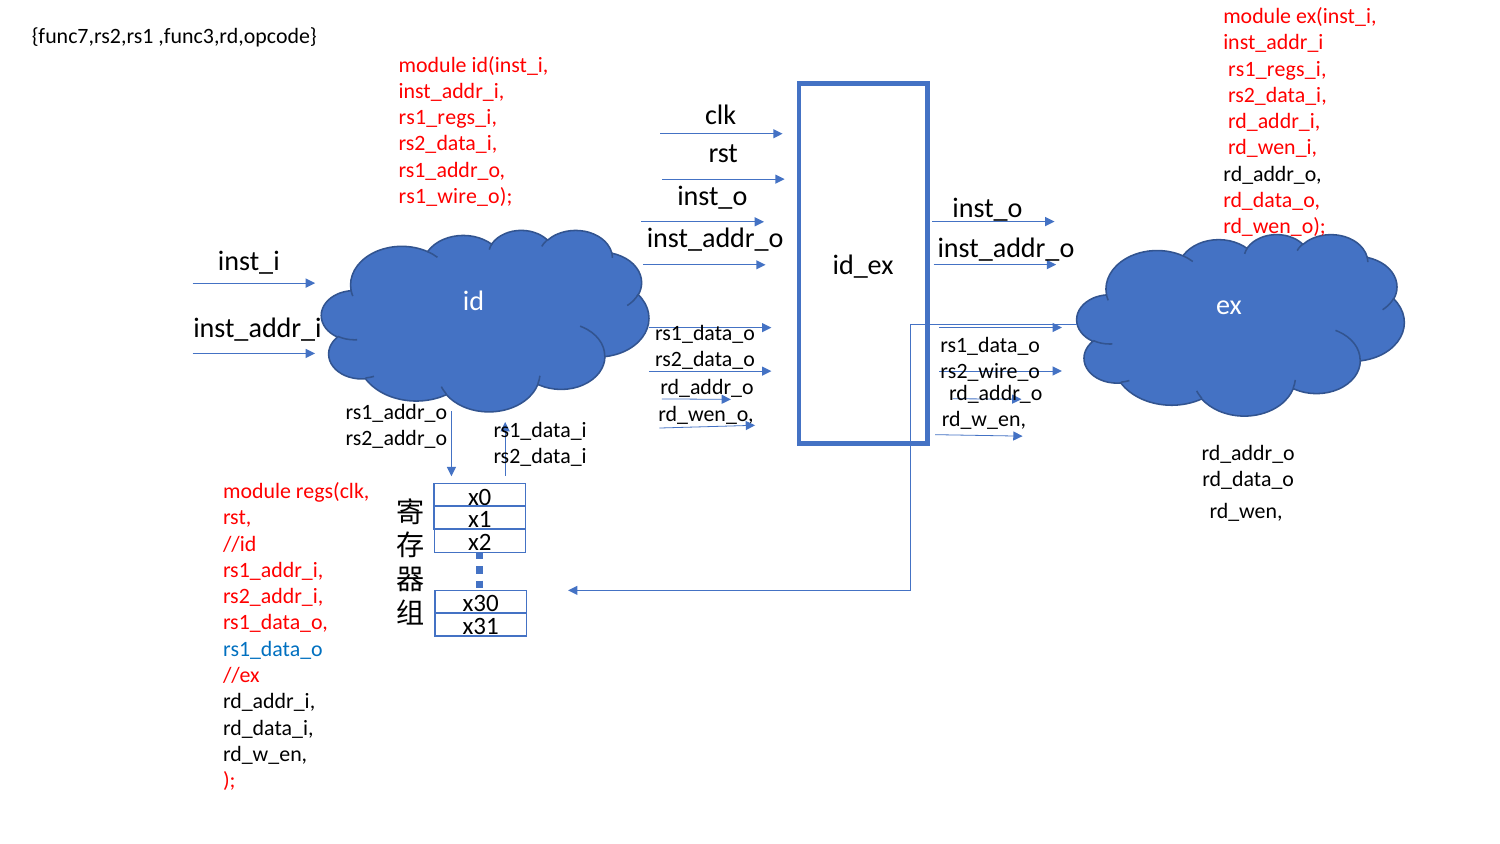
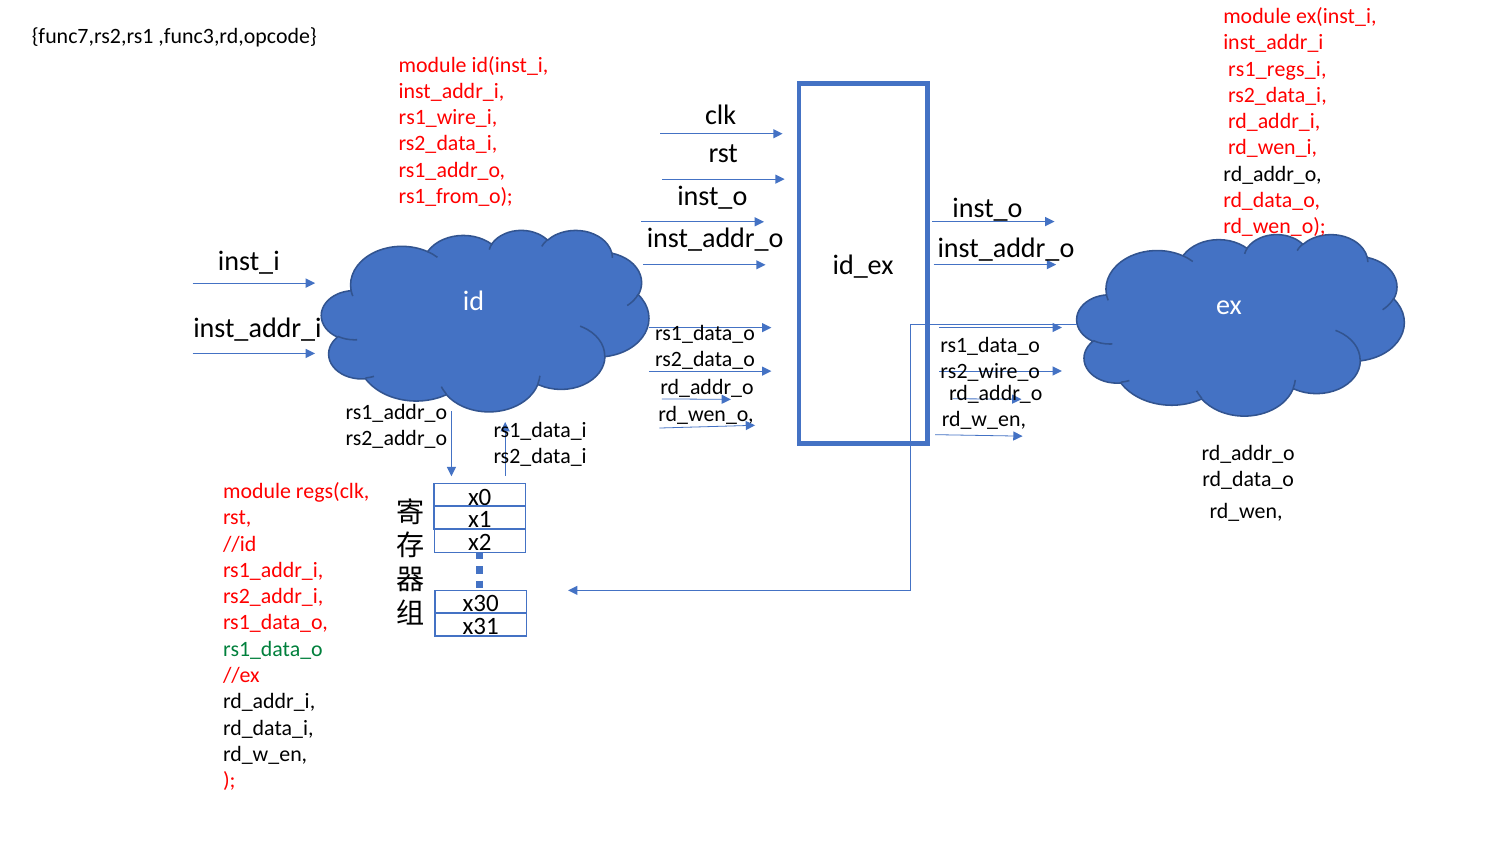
rs1_regs_i at (448, 117): rs1_regs_i -> rs1_wire_i
rs1_wire_o: rs1_wire_o -> rs1_from_o
rs1_data_o at (273, 649) colour: blue -> green
